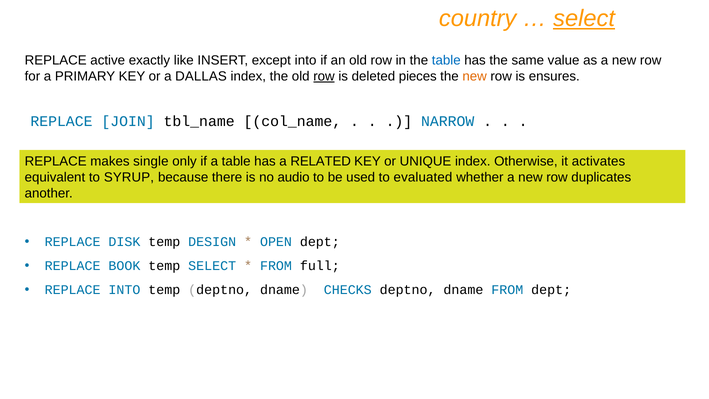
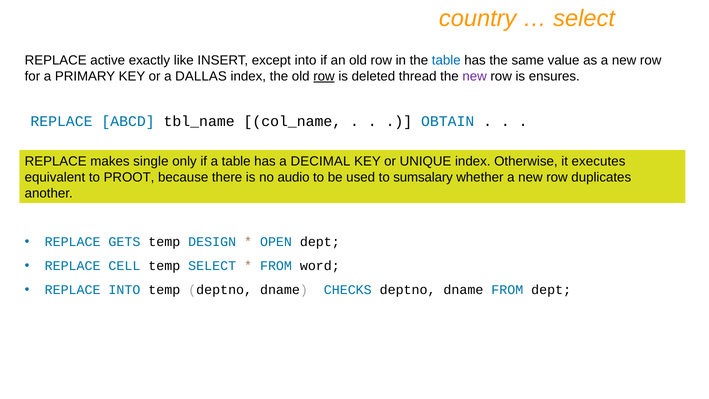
select at (584, 18) underline: present -> none
pieces: pieces -> thread
new at (475, 76) colour: orange -> purple
JOIN: JOIN -> ABCD
NARROW: NARROW -> OBTAIN
RELATED: RELATED -> DECIMAL
activates: activates -> executes
SYRUP: SYRUP -> PROOT
evaluated: evaluated -> sumsalary
DISK: DISK -> GETS
BOOK: BOOK -> CELL
full: full -> word
